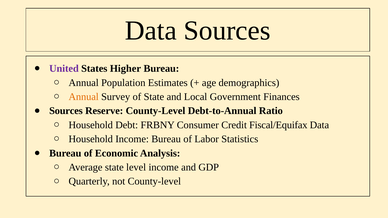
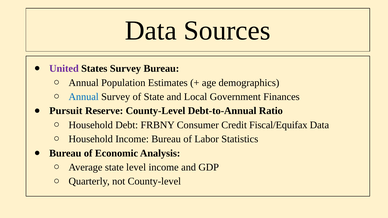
States Higher: Higher -> Survey
Annual at (84, 97) colour: orange -> blue
Sources at (66, 111): Sources -> Pursuit
